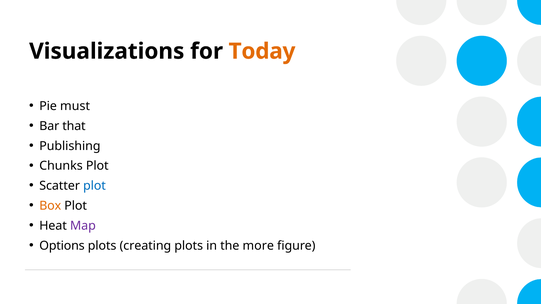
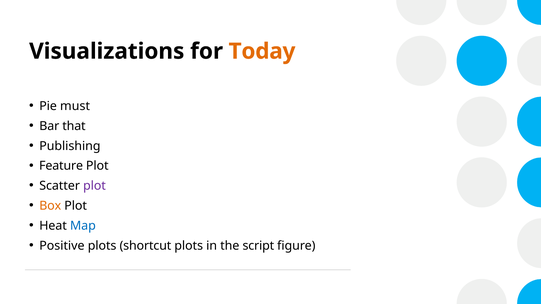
Chunks: Chunks -> Feature
plot at (95, 186) colour: blue -> purple
Map colour: purple -> blue
Options: Options -> Positive
creating: creating -> shortcut
more: more -> script
